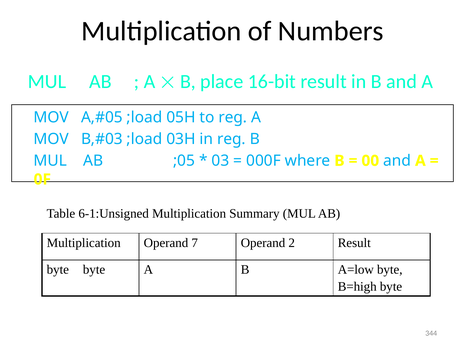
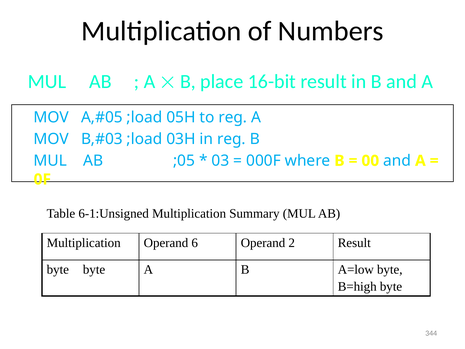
7: 7 -> 6
